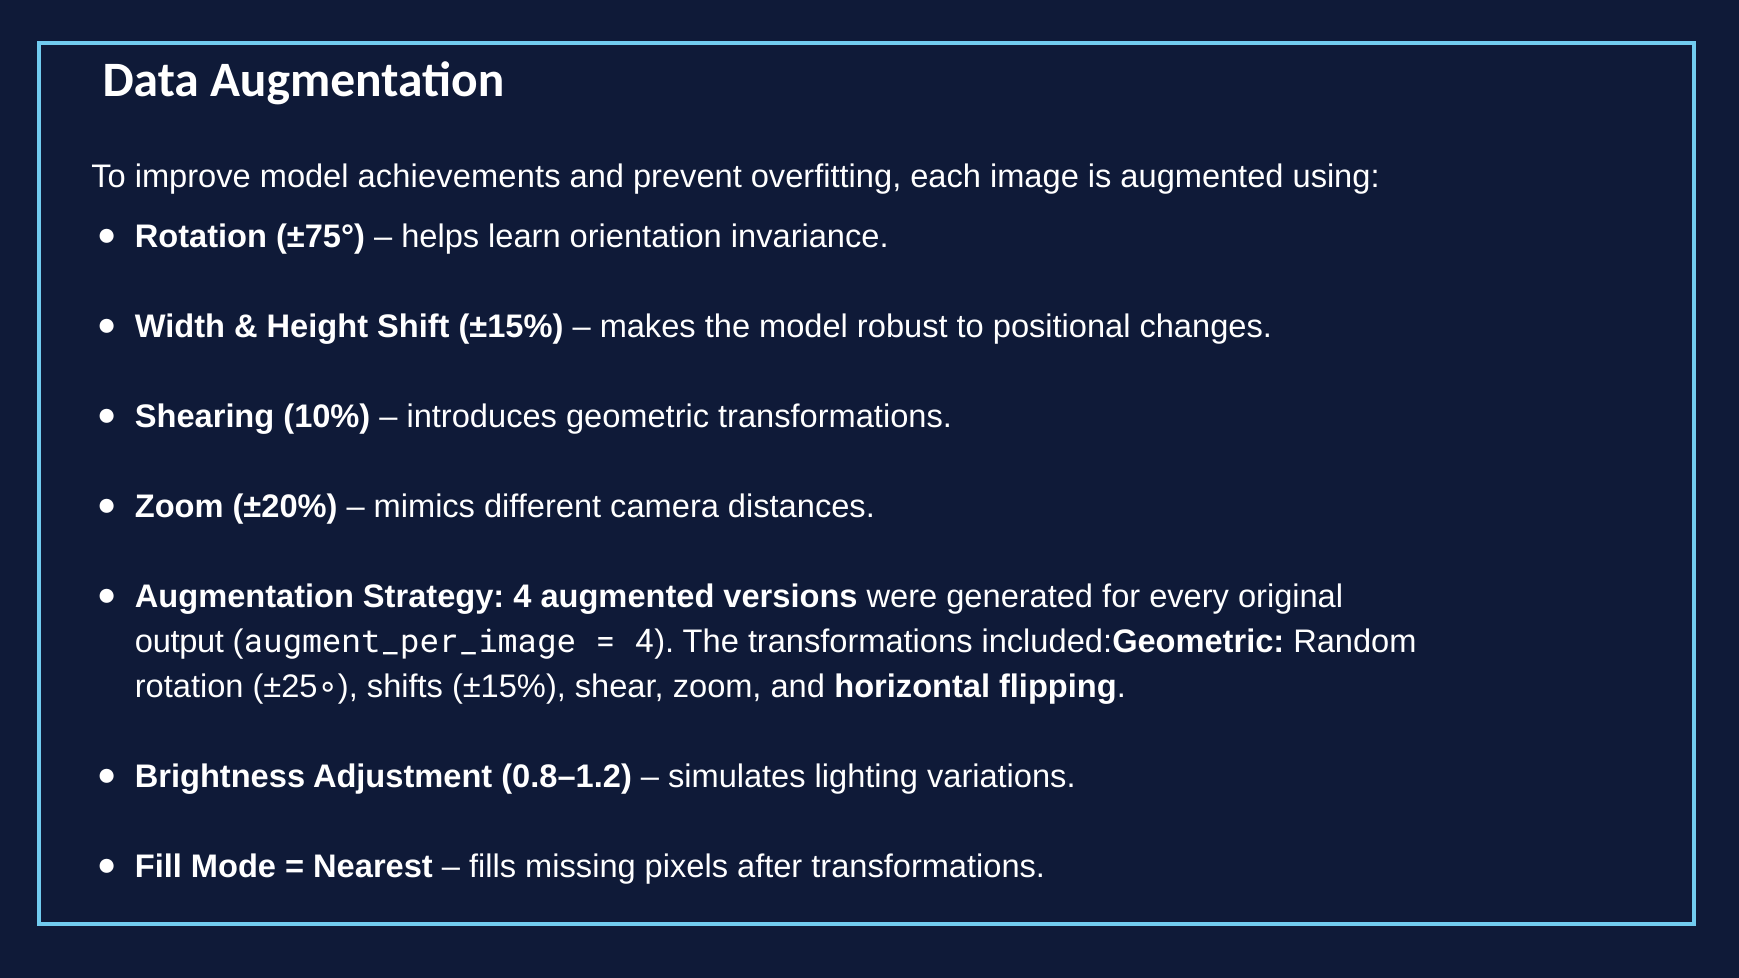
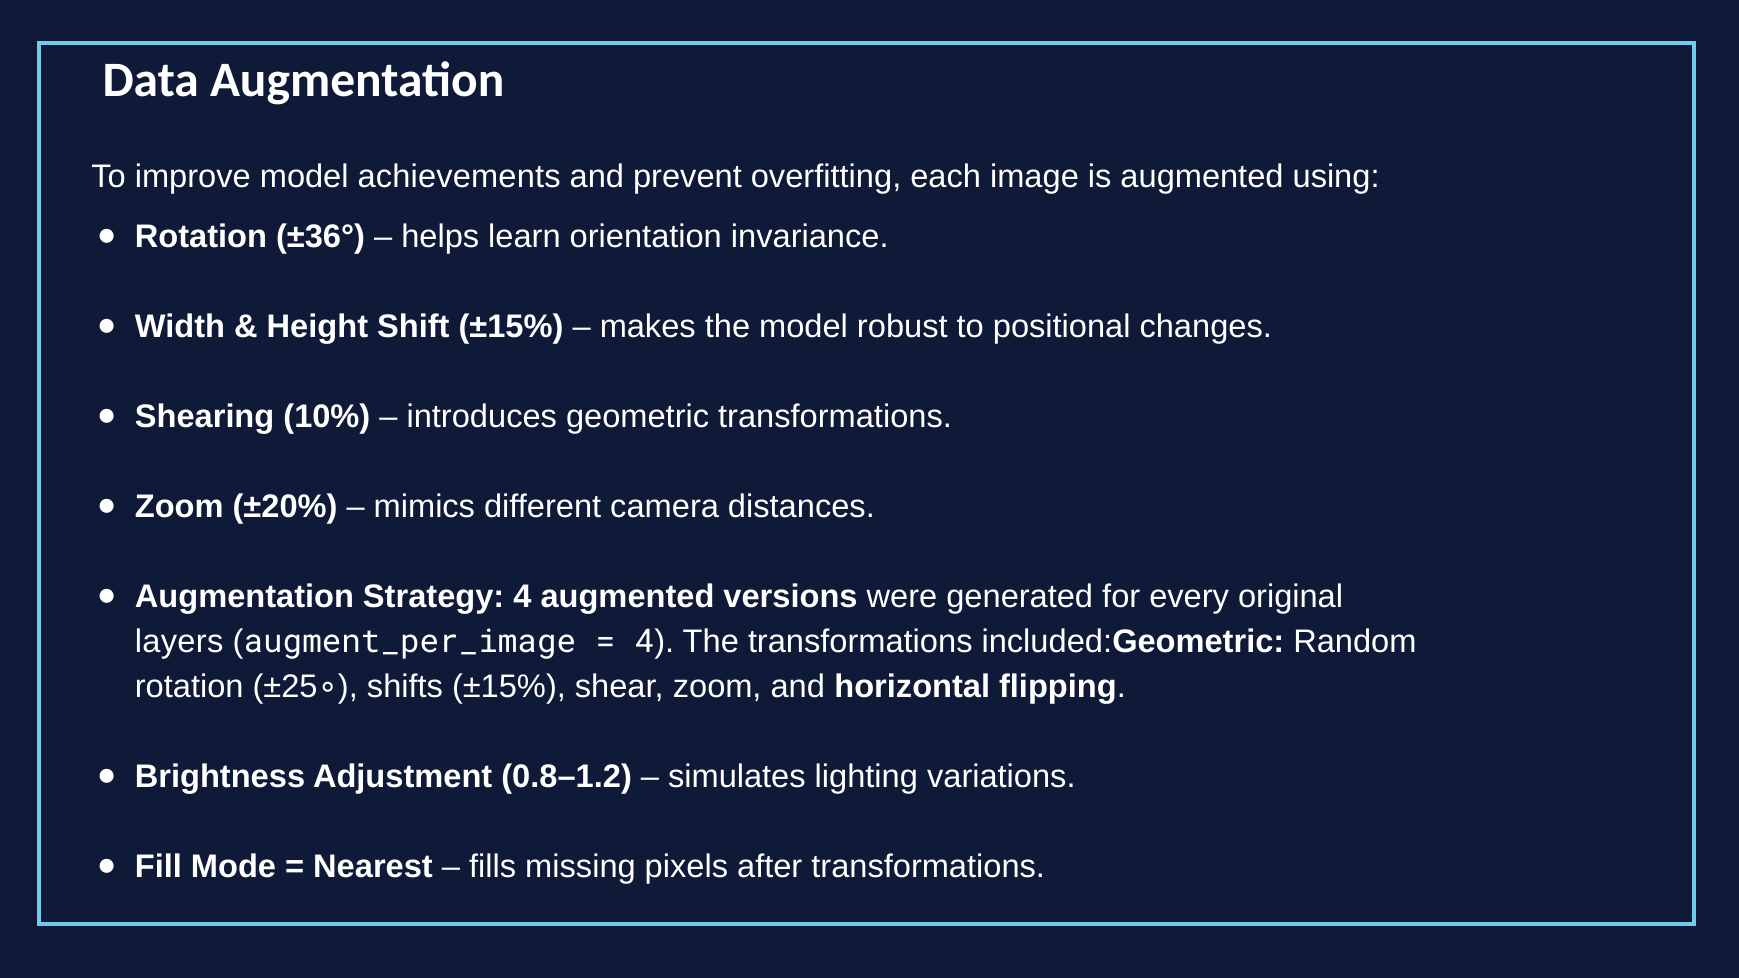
±75°: ±75° -> ±36°
output: output -> layers
